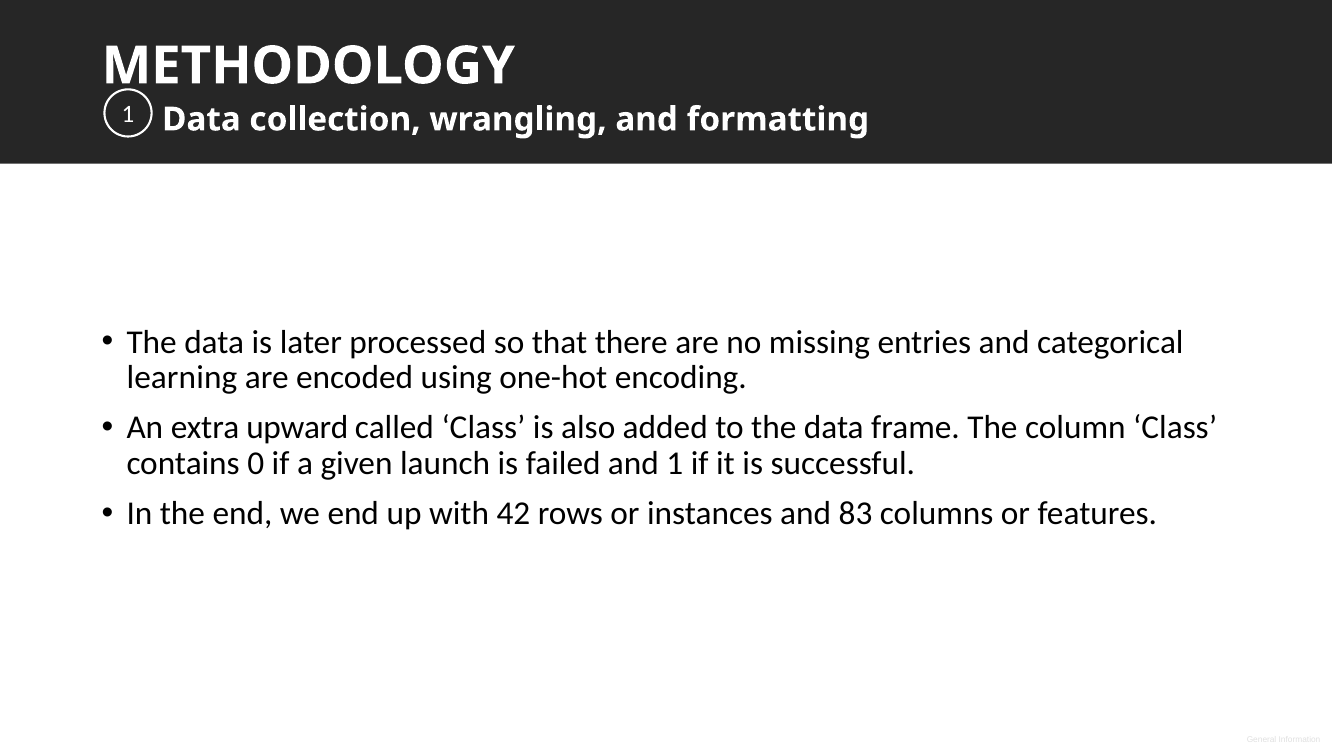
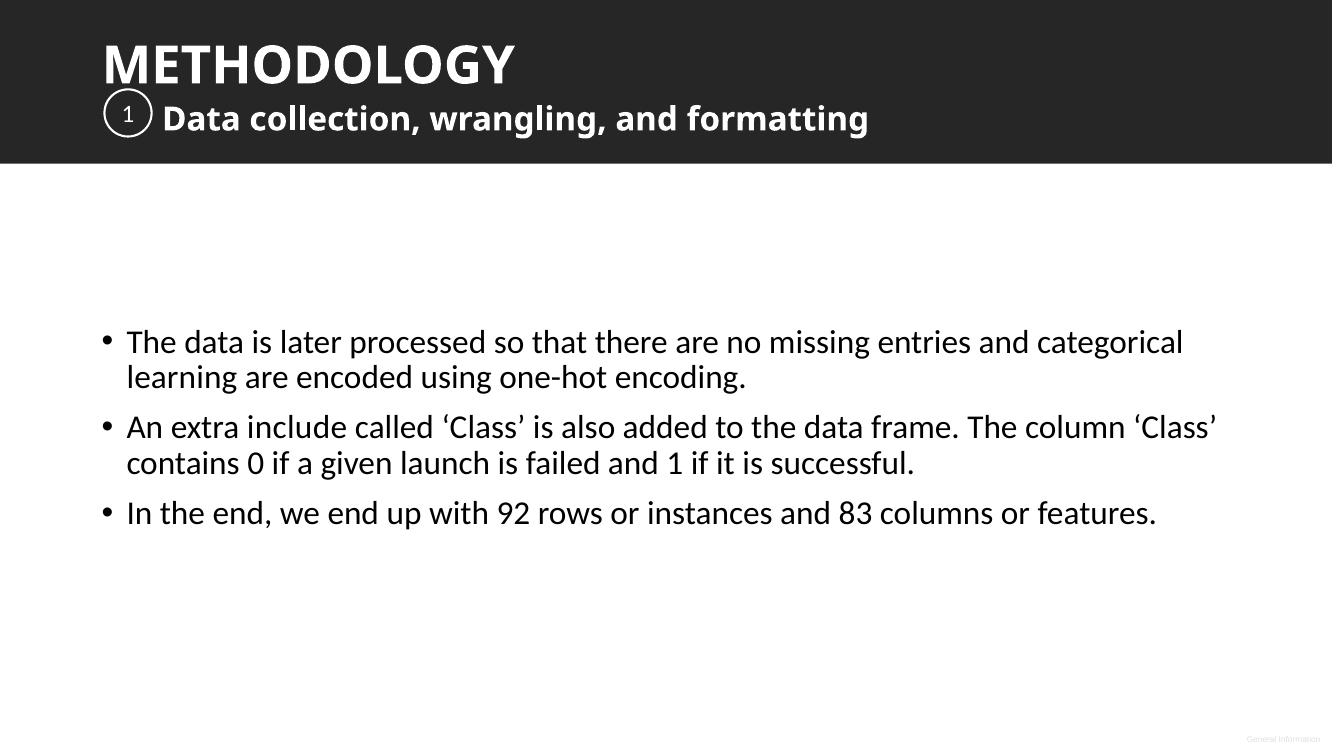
upward: upward -> include
42: 42 -> 92
